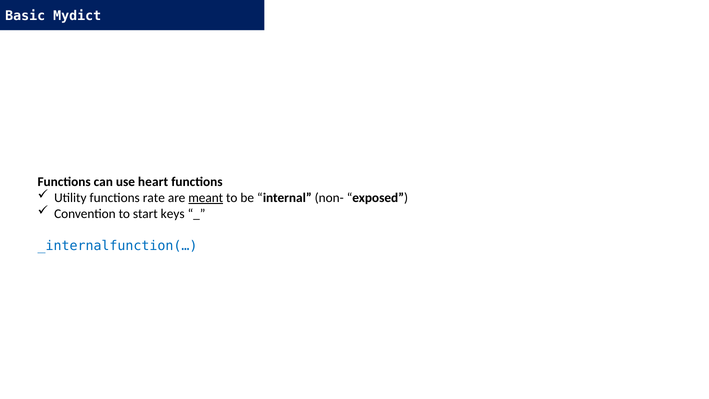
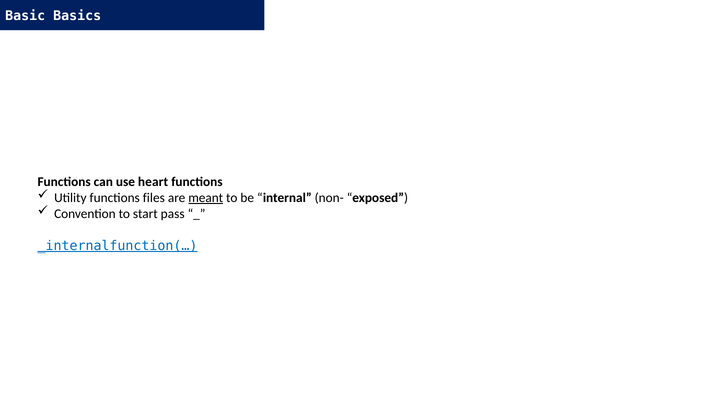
Mydict: Mydict -> Basics
rate: rate -> files
keys: keys -> pass
_internalfunction(… underline: none -> present
